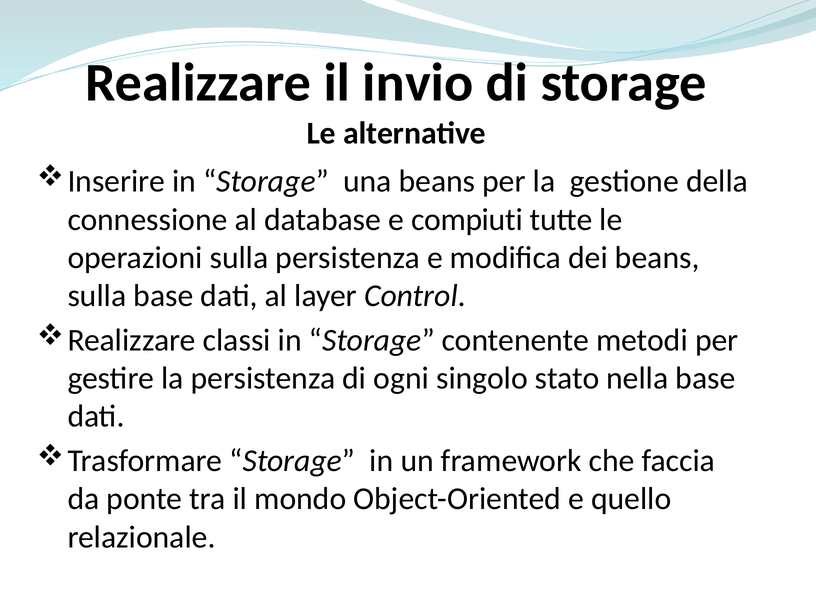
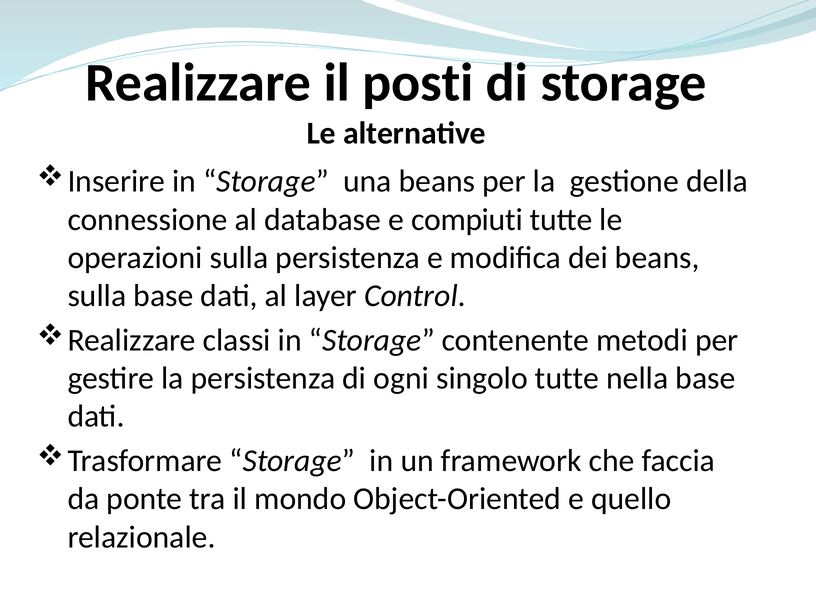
invio: invio -> posti
singolo stato: stato -> tutte
